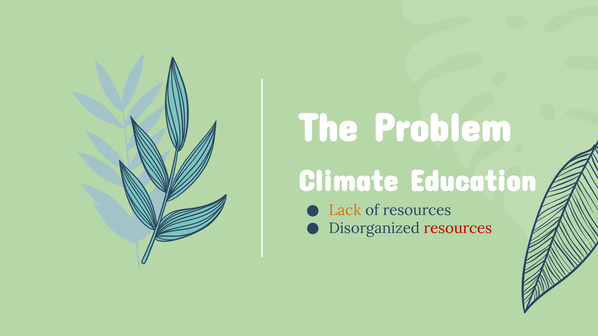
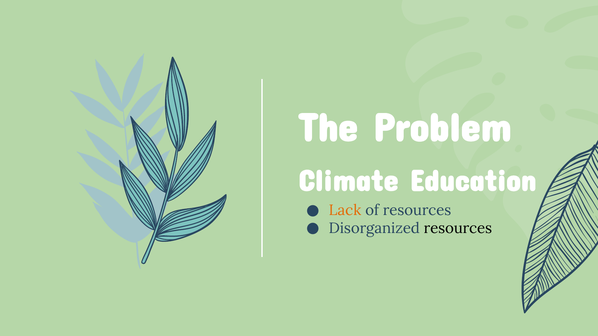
resources at (458, 228) colour: red -> black
